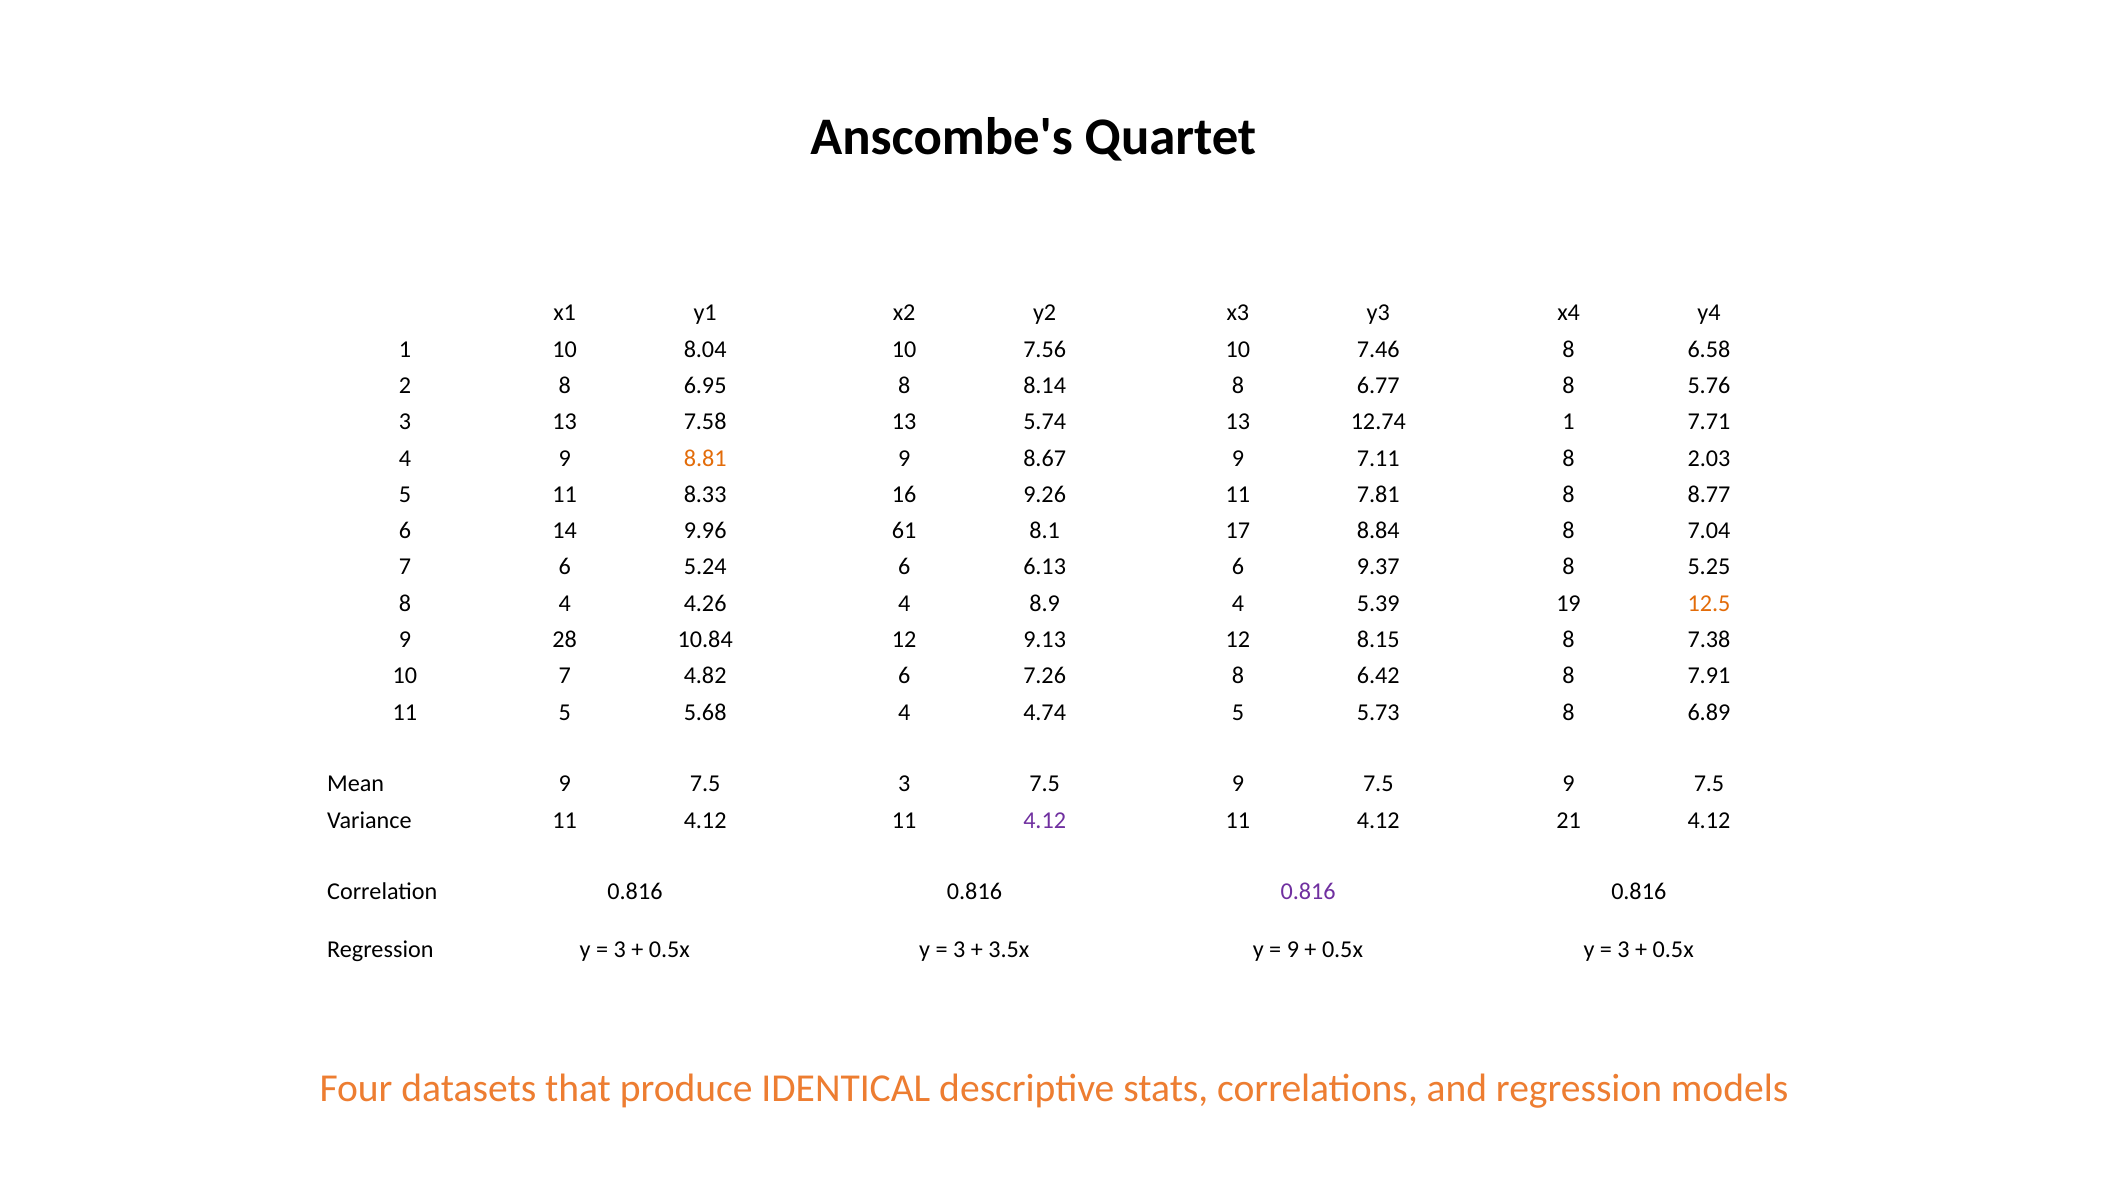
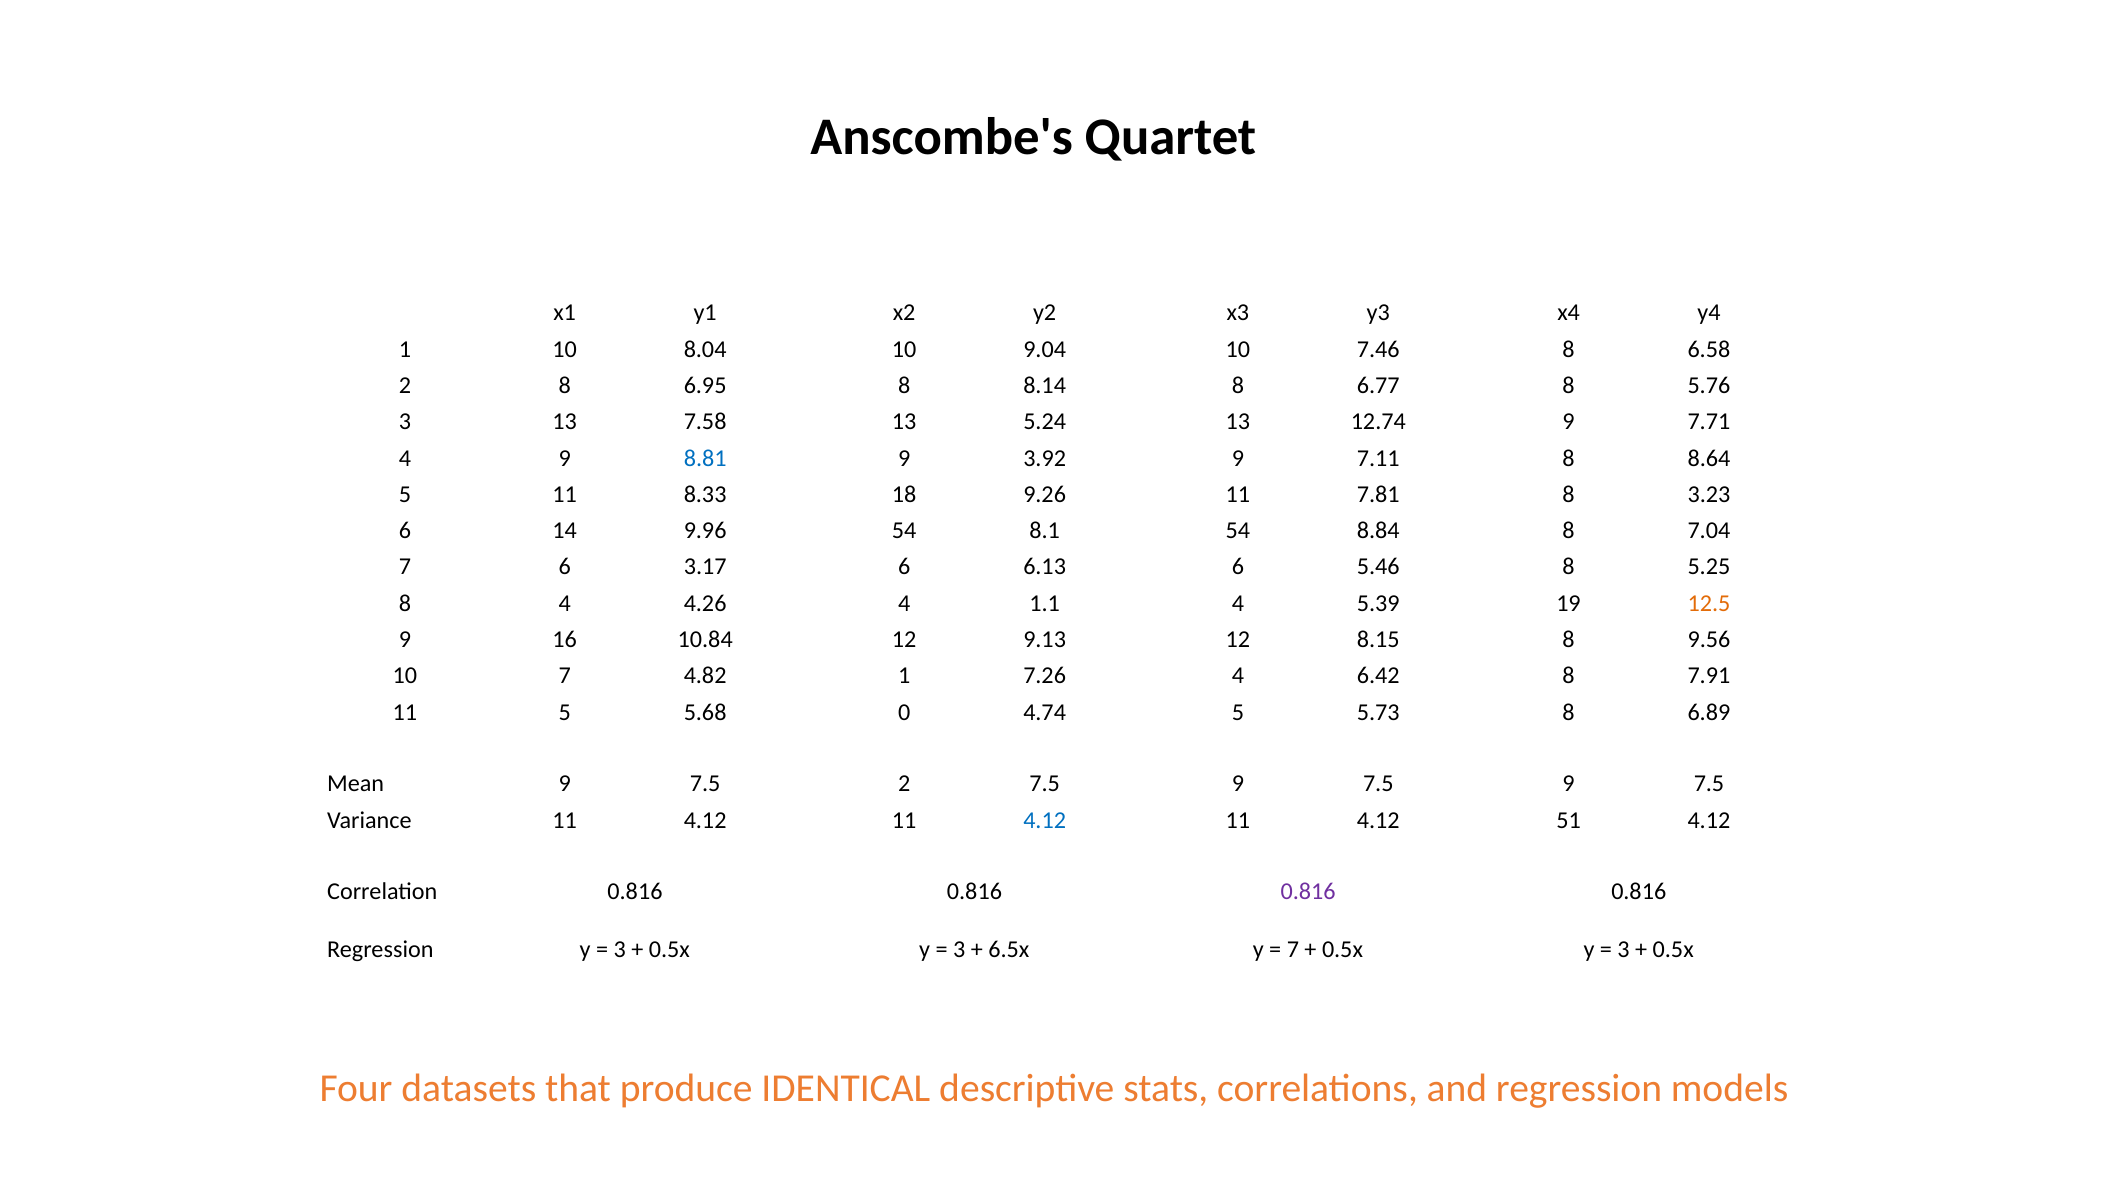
7.56: 7.56 -> 9.04
5.74: 5.74 -> 5.24
12.74 1: 1 -> 9
8.81 colour: orange -> blue
8.67: 8.67 -> 3.92
2.03: 2.03 -> 8.64
16: 16 -> 18
8.77: 8.77 -> 3.23
9.96 61: 61 -> 54
8.1 17: 17 -> 54
5.24: 5.24 -> 3.17
9.37: 9.37 -> 5.46
8.9: 8.9 -> 1.1
28: 28 -> 16
7.38: 7.38 -> 9.56
4.82 6: 6 -> 1
7.26 8: 8 -> 4
5.68 4: 4 -> 0
7.5 3: 3 -> 2
4.12 at (1045, 820) colour: purple -> blue
21: 21 -> 51
3.5x: 3.5x -> 6.5x
9 at (1293, 949): 9 -> 7
